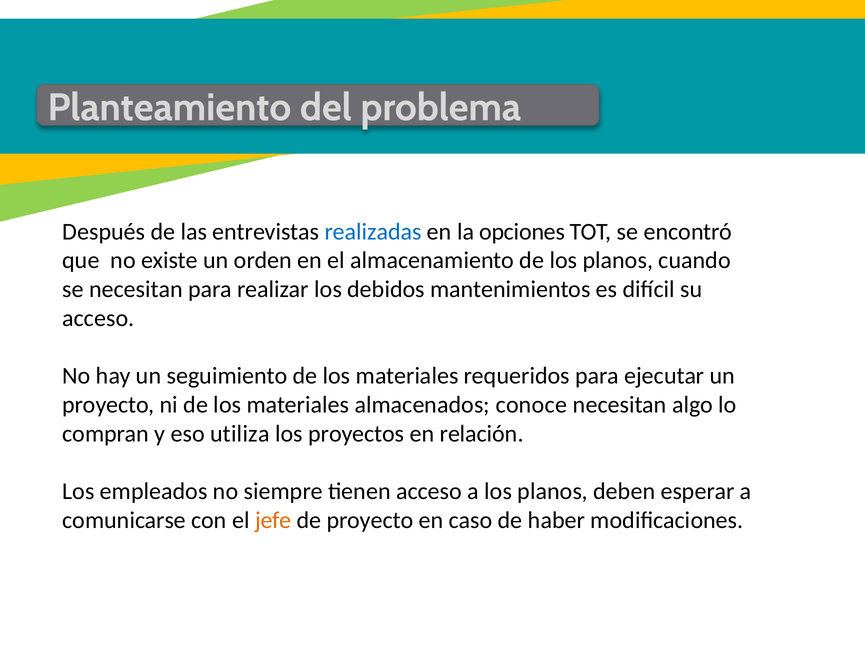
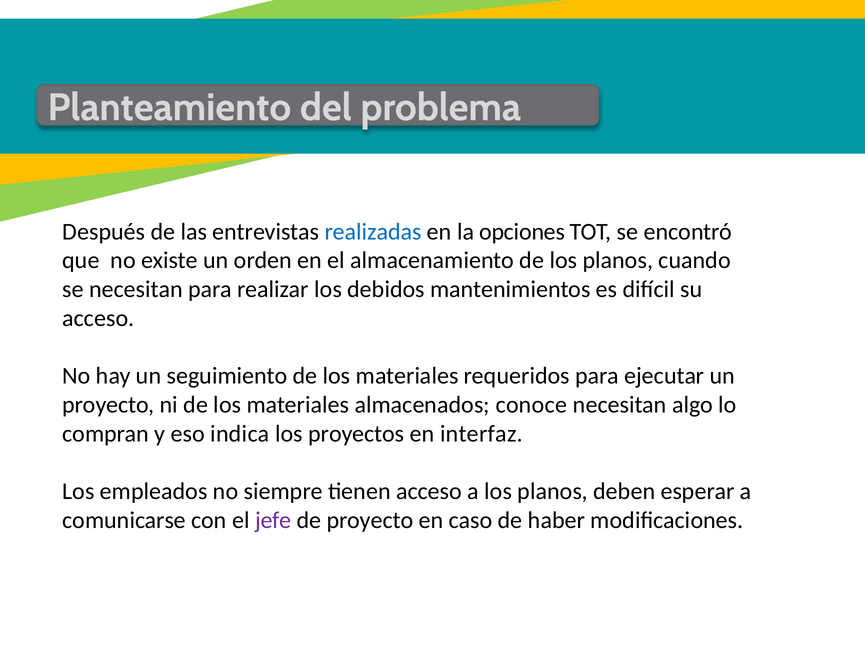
utiliza: utiliza -> indica
relación: relación -> interfaz
jefe colour: orange -> purple
